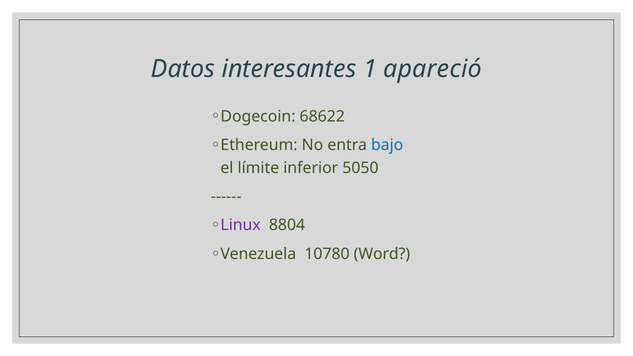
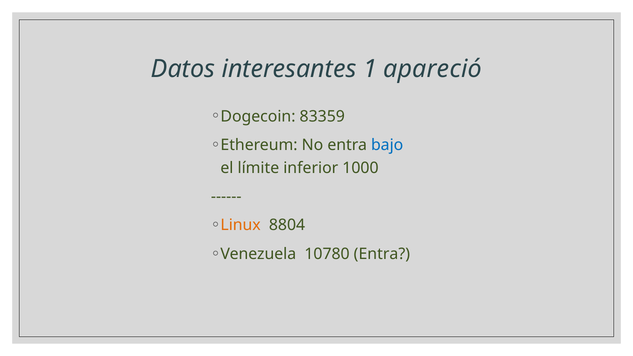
68622: 68622 -> 83359
5050: 5050 -> 1000
Linux colour: purple -> orange
10780 Word: Word -> Entra
